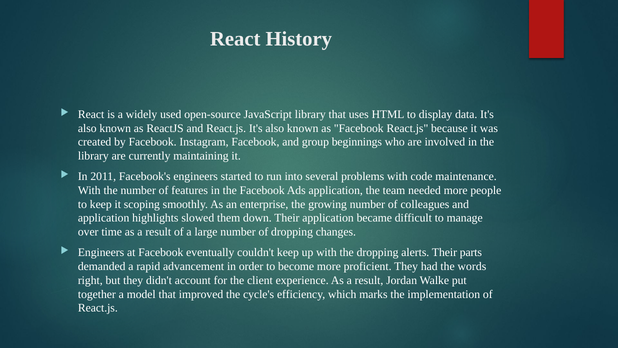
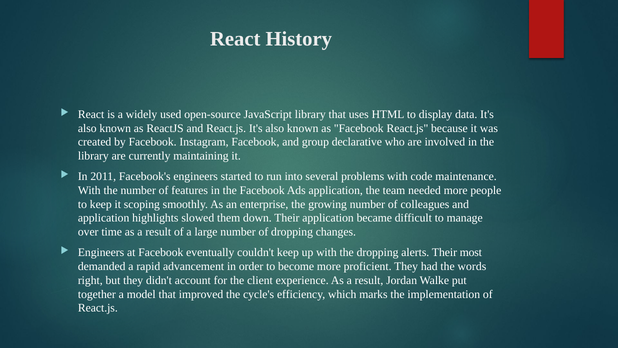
beginnings: beginnings -> declarative
parts: parts -> most
